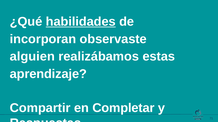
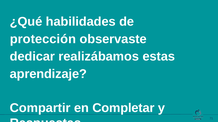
habilidades underline: present -> none
incorporan: incorporan -> protección
alguien: alguien -> dedicar
